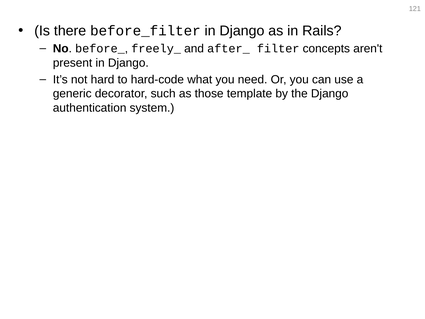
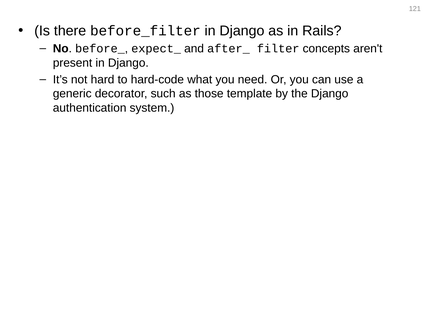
freely_: freely_ -> expect_
